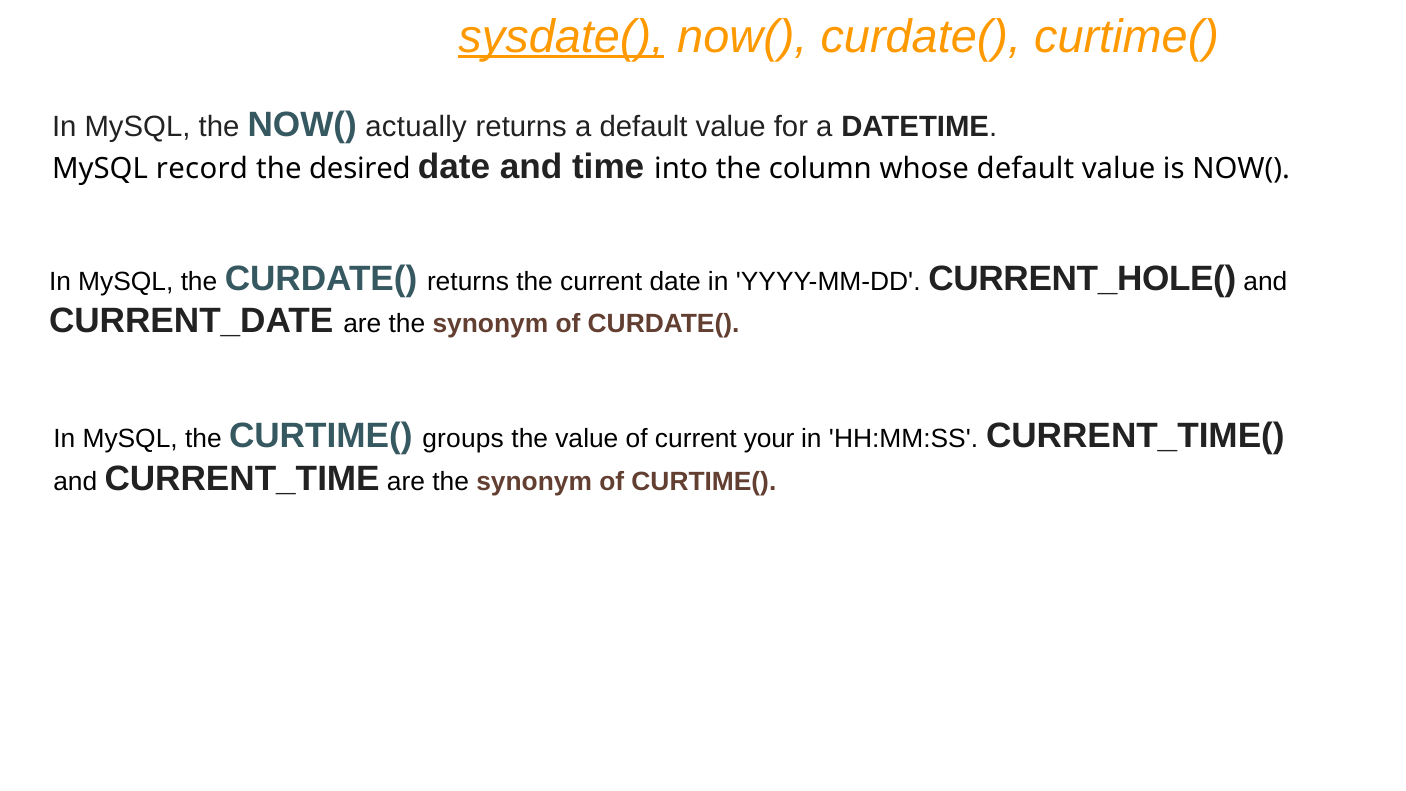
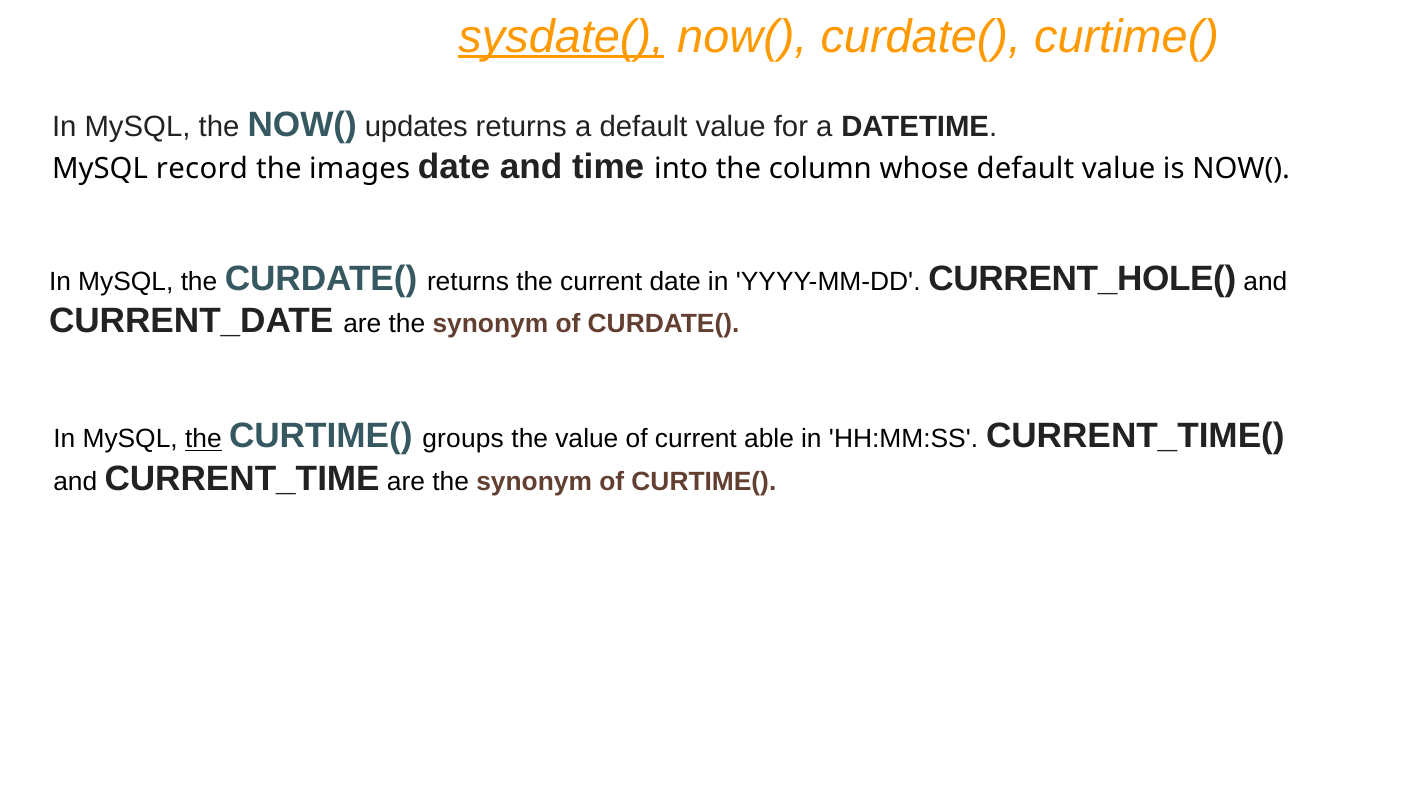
actually: actually -> updates
desired: desired -> images
the at (203, 439) underline: none -> present
your: your -> able
